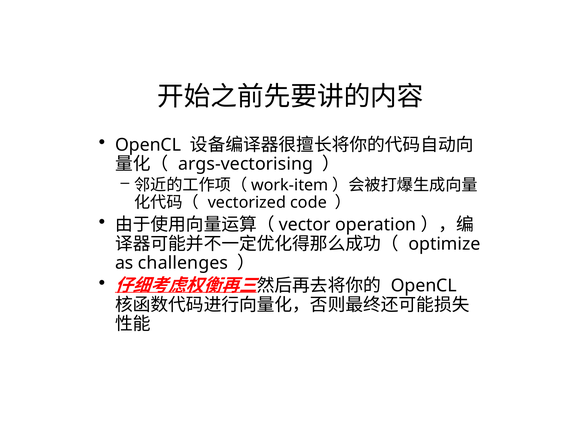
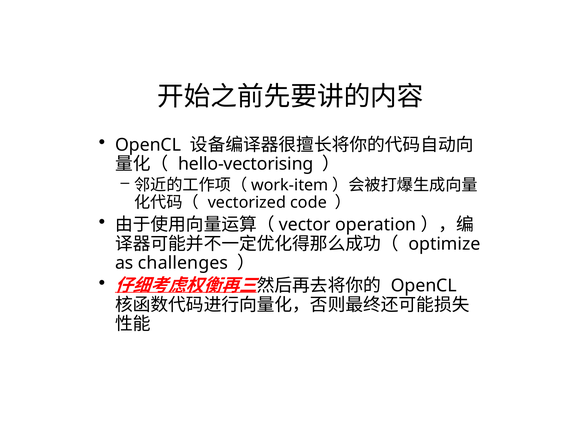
args-vectorising: args-vectorising -> hello-vectorising
